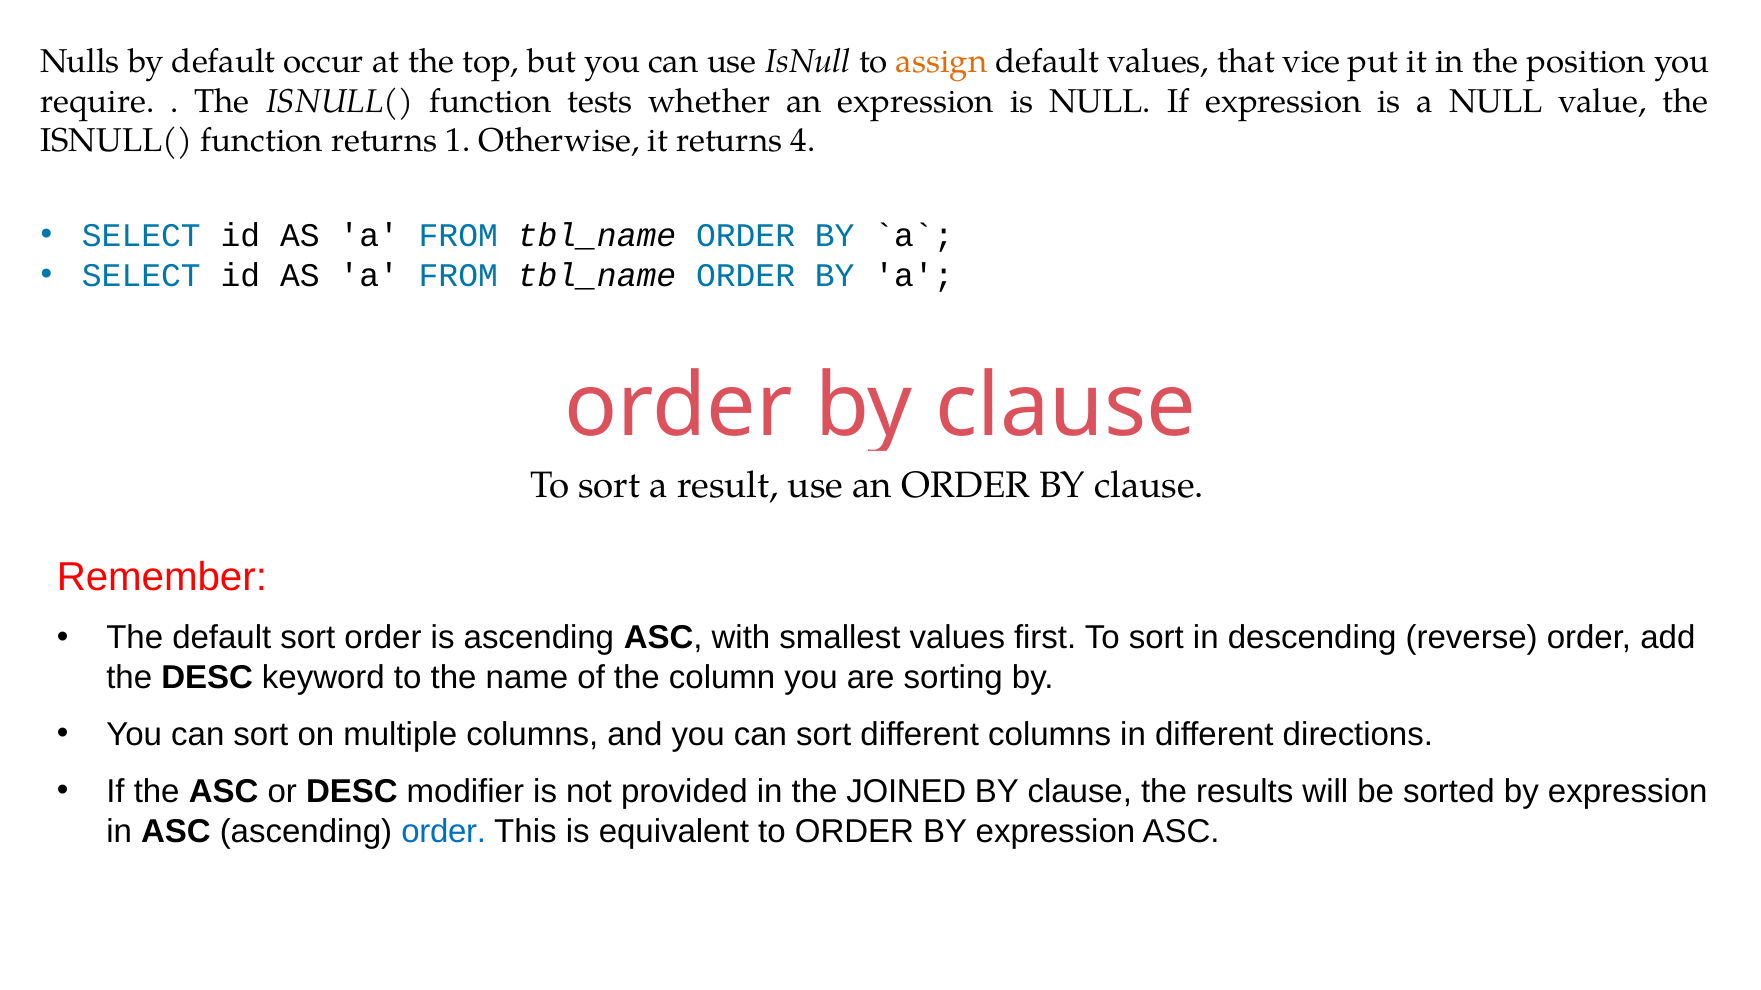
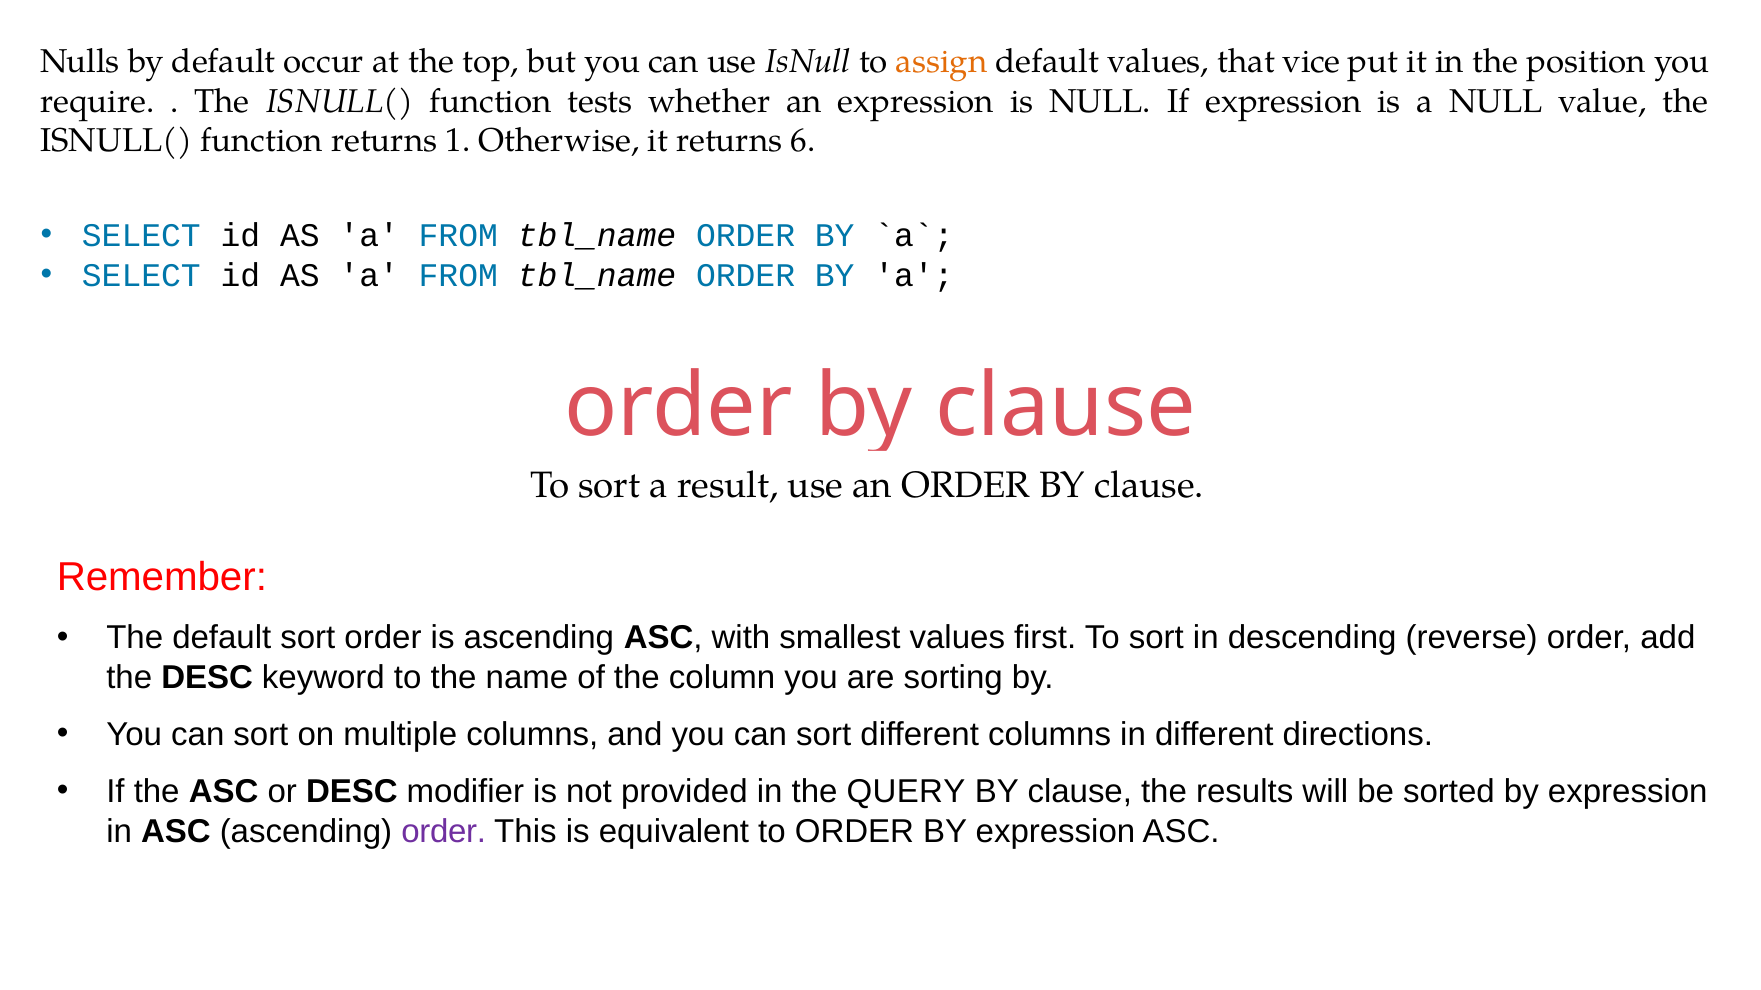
4: 4 -> 6
JOINED: JOINED -> QUERY
order at (444, 832) colour: blue -> purple
